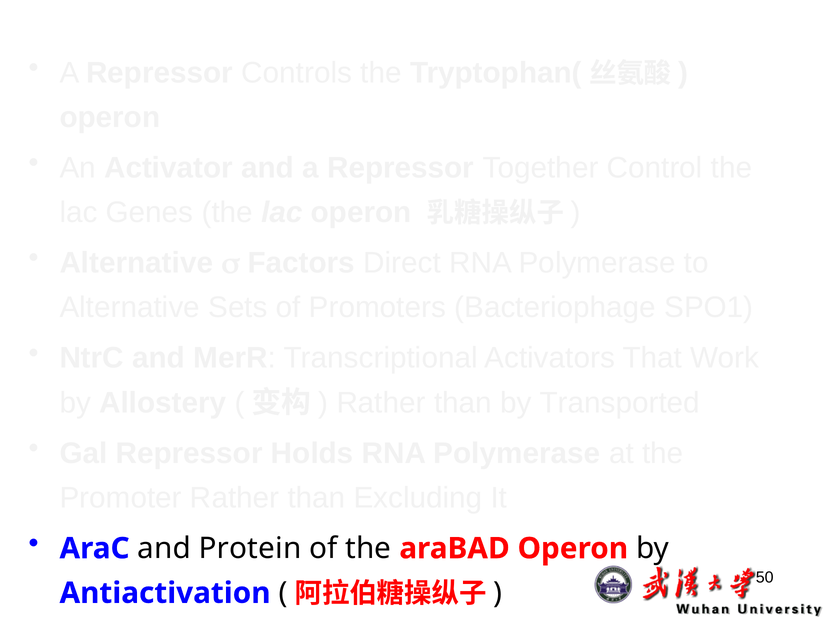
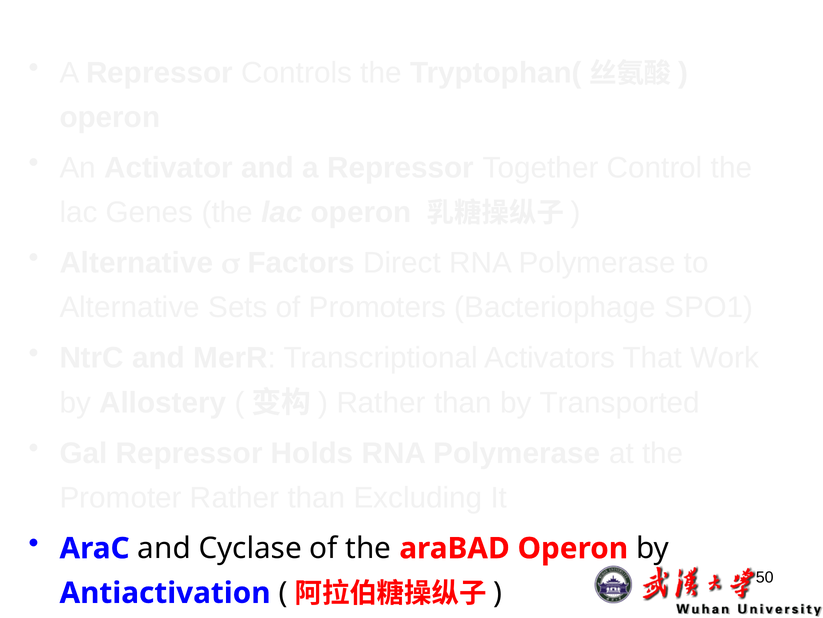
Protein: Protein -> Cyclase
